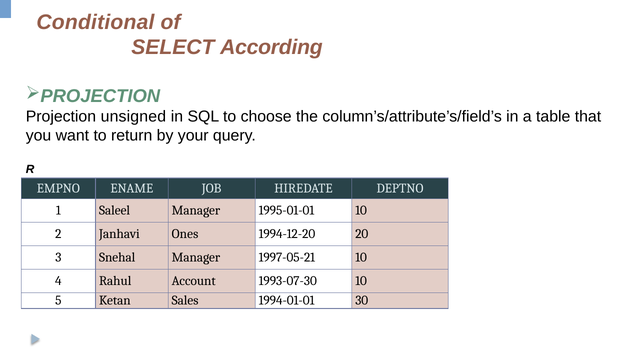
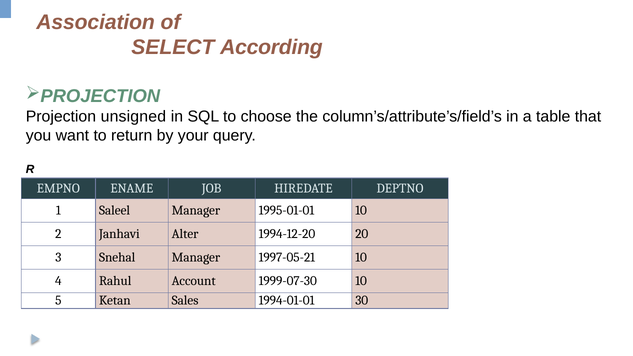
Conditional: Conditional -> Association
Ones: Ones -> Alter
1993-07-30: 1993-07-30 -> 1999-07-30
